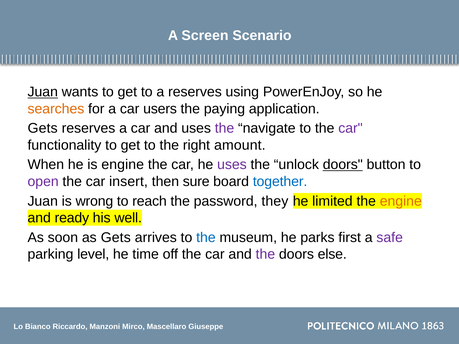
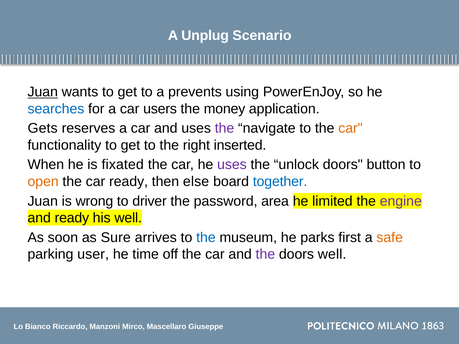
Screen: Screen -> Unplug
a reserves: reserves -> prevents
searches colour: orange -> blue
paying: paying -> money
car at (350, 128) colour: purple -> orange
amount: amount -> inserted
is engine: engine -> fixated
doors at (343, 165) underline: present -> none
open colour: purple -> orange
car insert: insert -> ready
sure: sure -> else
reach: reach -> driver
they: they -> area
engine at (401, 201) colour: orange -> purple
as Gets: Gets -> Sure
safe colour: purple -> orange
level: level -> user
doors else: else -> well
